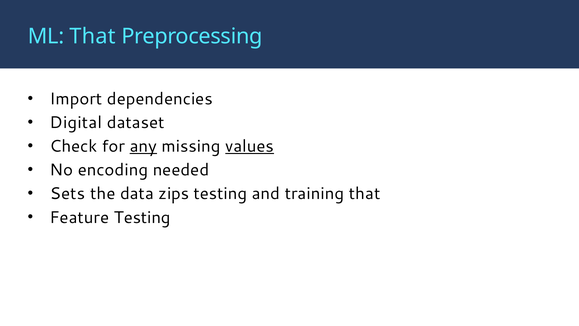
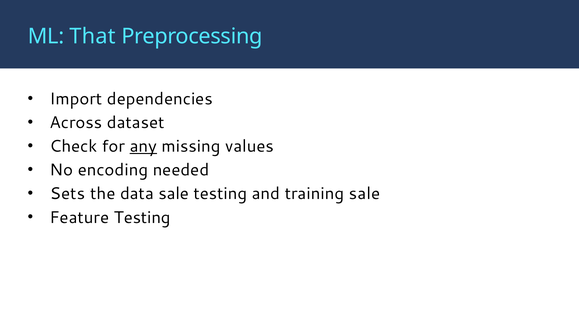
Digital: Digital -> Across
values underline: present -> none
data zips: zips -> sale
training that: that -> sale
